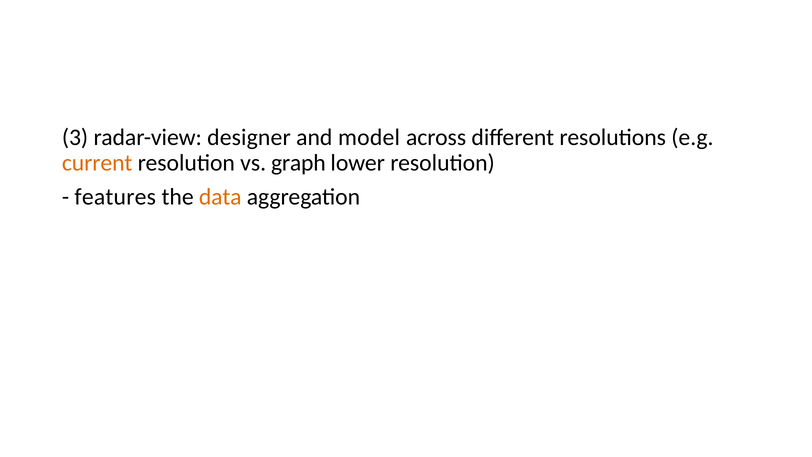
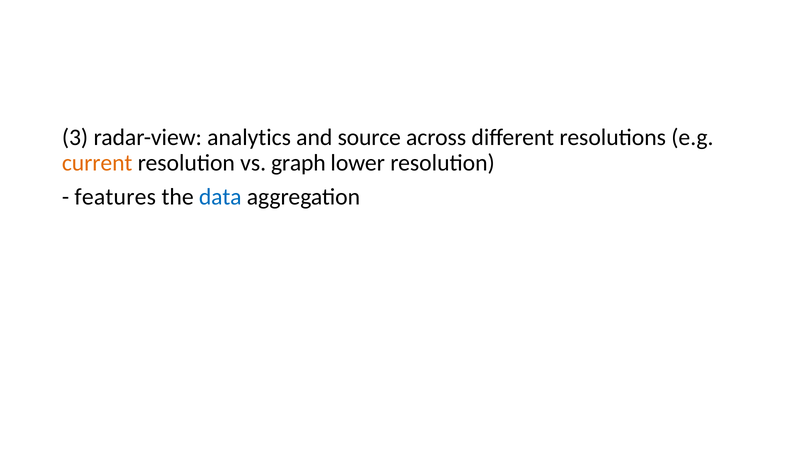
designer: designer -> analytics
model: model -> source
data colour: orange -> blue
